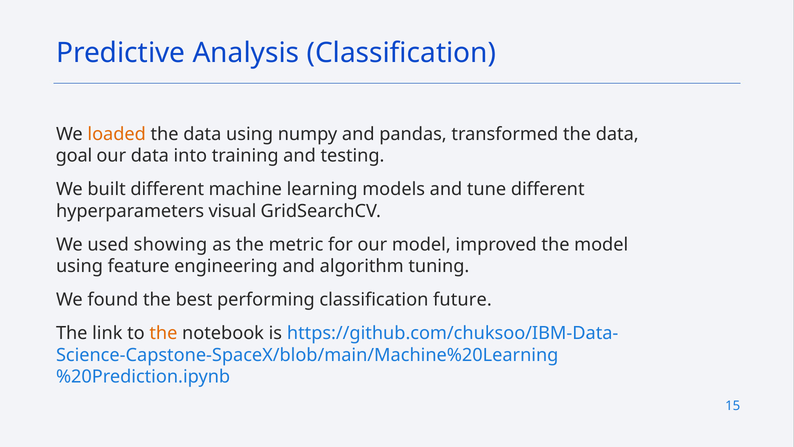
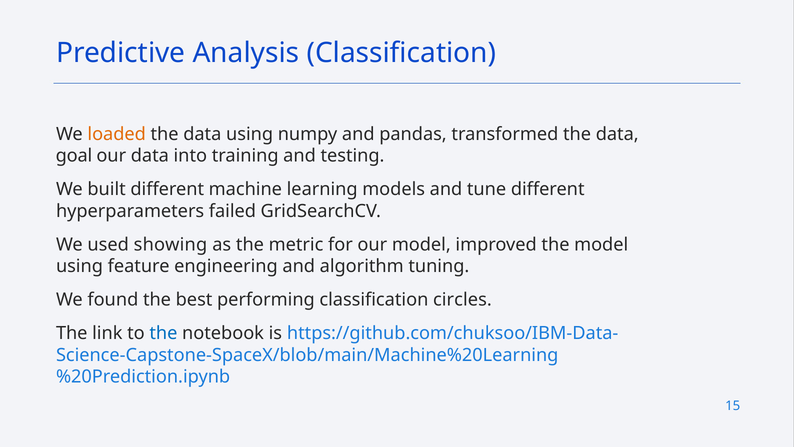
visual: visual -> failed
future: future -> circles
the at (163, 333) colour: orange -> blue
